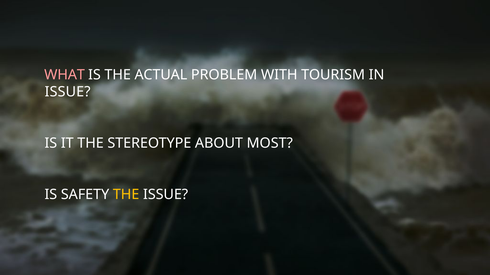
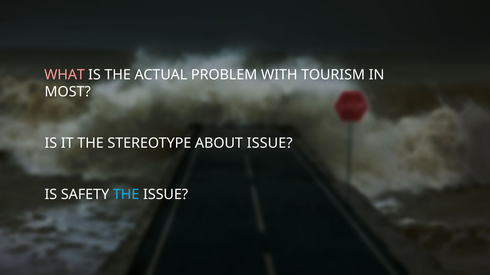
ISSUE at (68, 92): ISSUE -> MOST
ABOUT MOST: MOST -> ISSUE
THE at (126, 195) colour: yellow -> light blue
